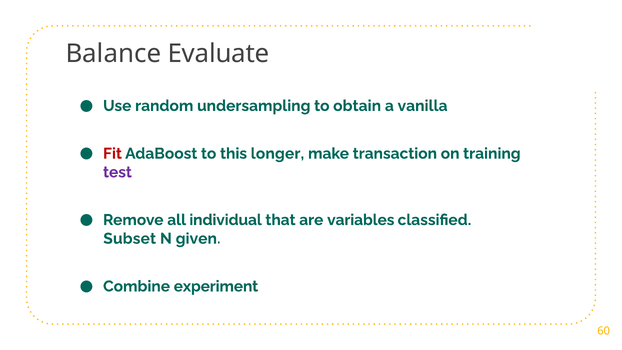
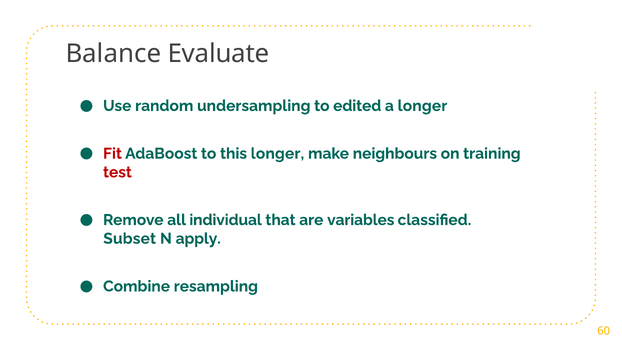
obtain: obtain -> edited
a vanilla: vanilla -> longer
transaction: transaction -> neighbours
test colour: purple -> red
given: given -> apply
experiment: experiment -> resampling
